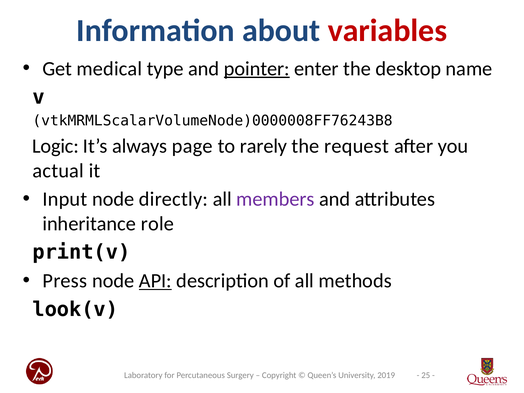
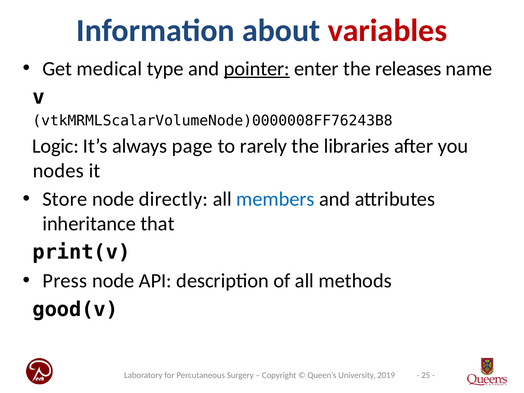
desktop: desktop -> releases
request: request -> libraries
actual: actual -> nodes
Input: Input -> Store
members colour: purple -> blue
role: role -> that
API underline: present -> none
look(v: look(v -> good(v
